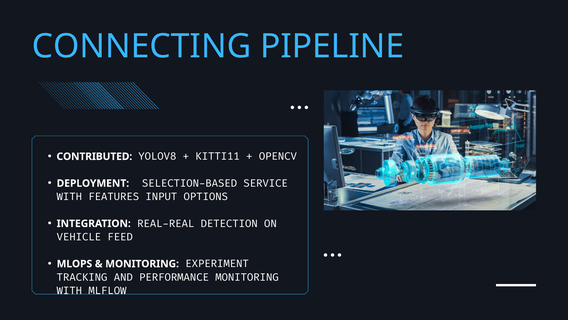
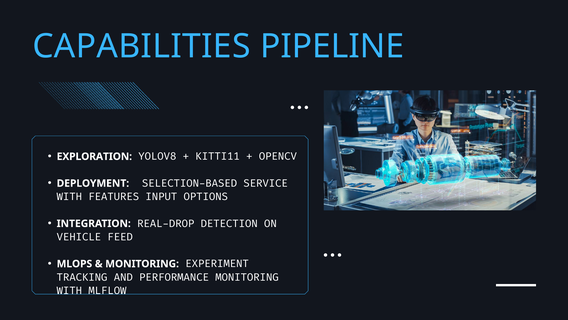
CONNECTING: CONNECTING -> CAPABILITIES
CONTRIBUTED: CONTRIBUTED -> EXPLORATION
REAL-REAL: REAL-REAL -> REAL-DROP
